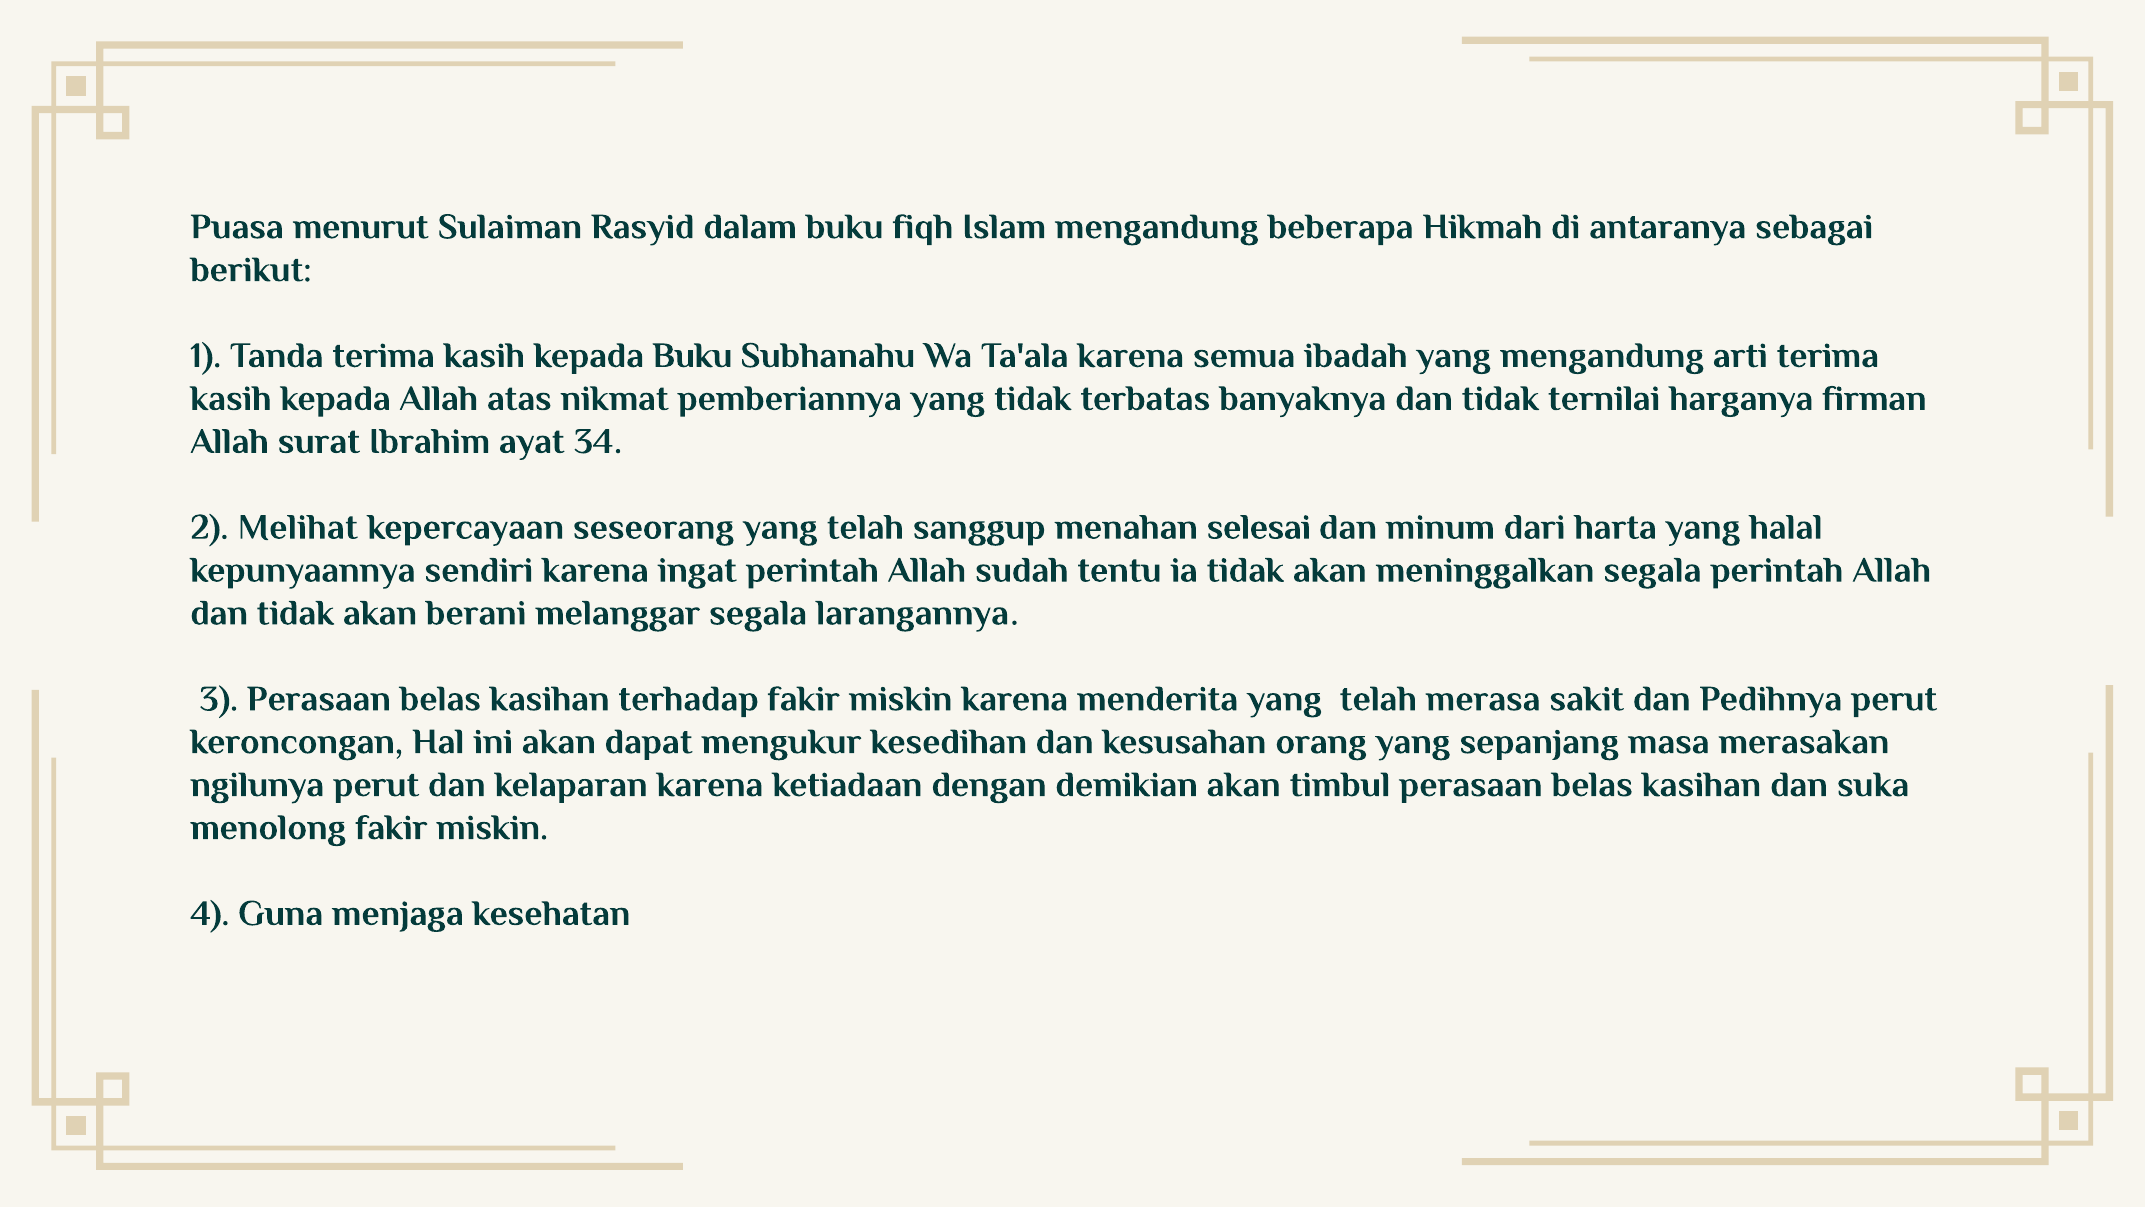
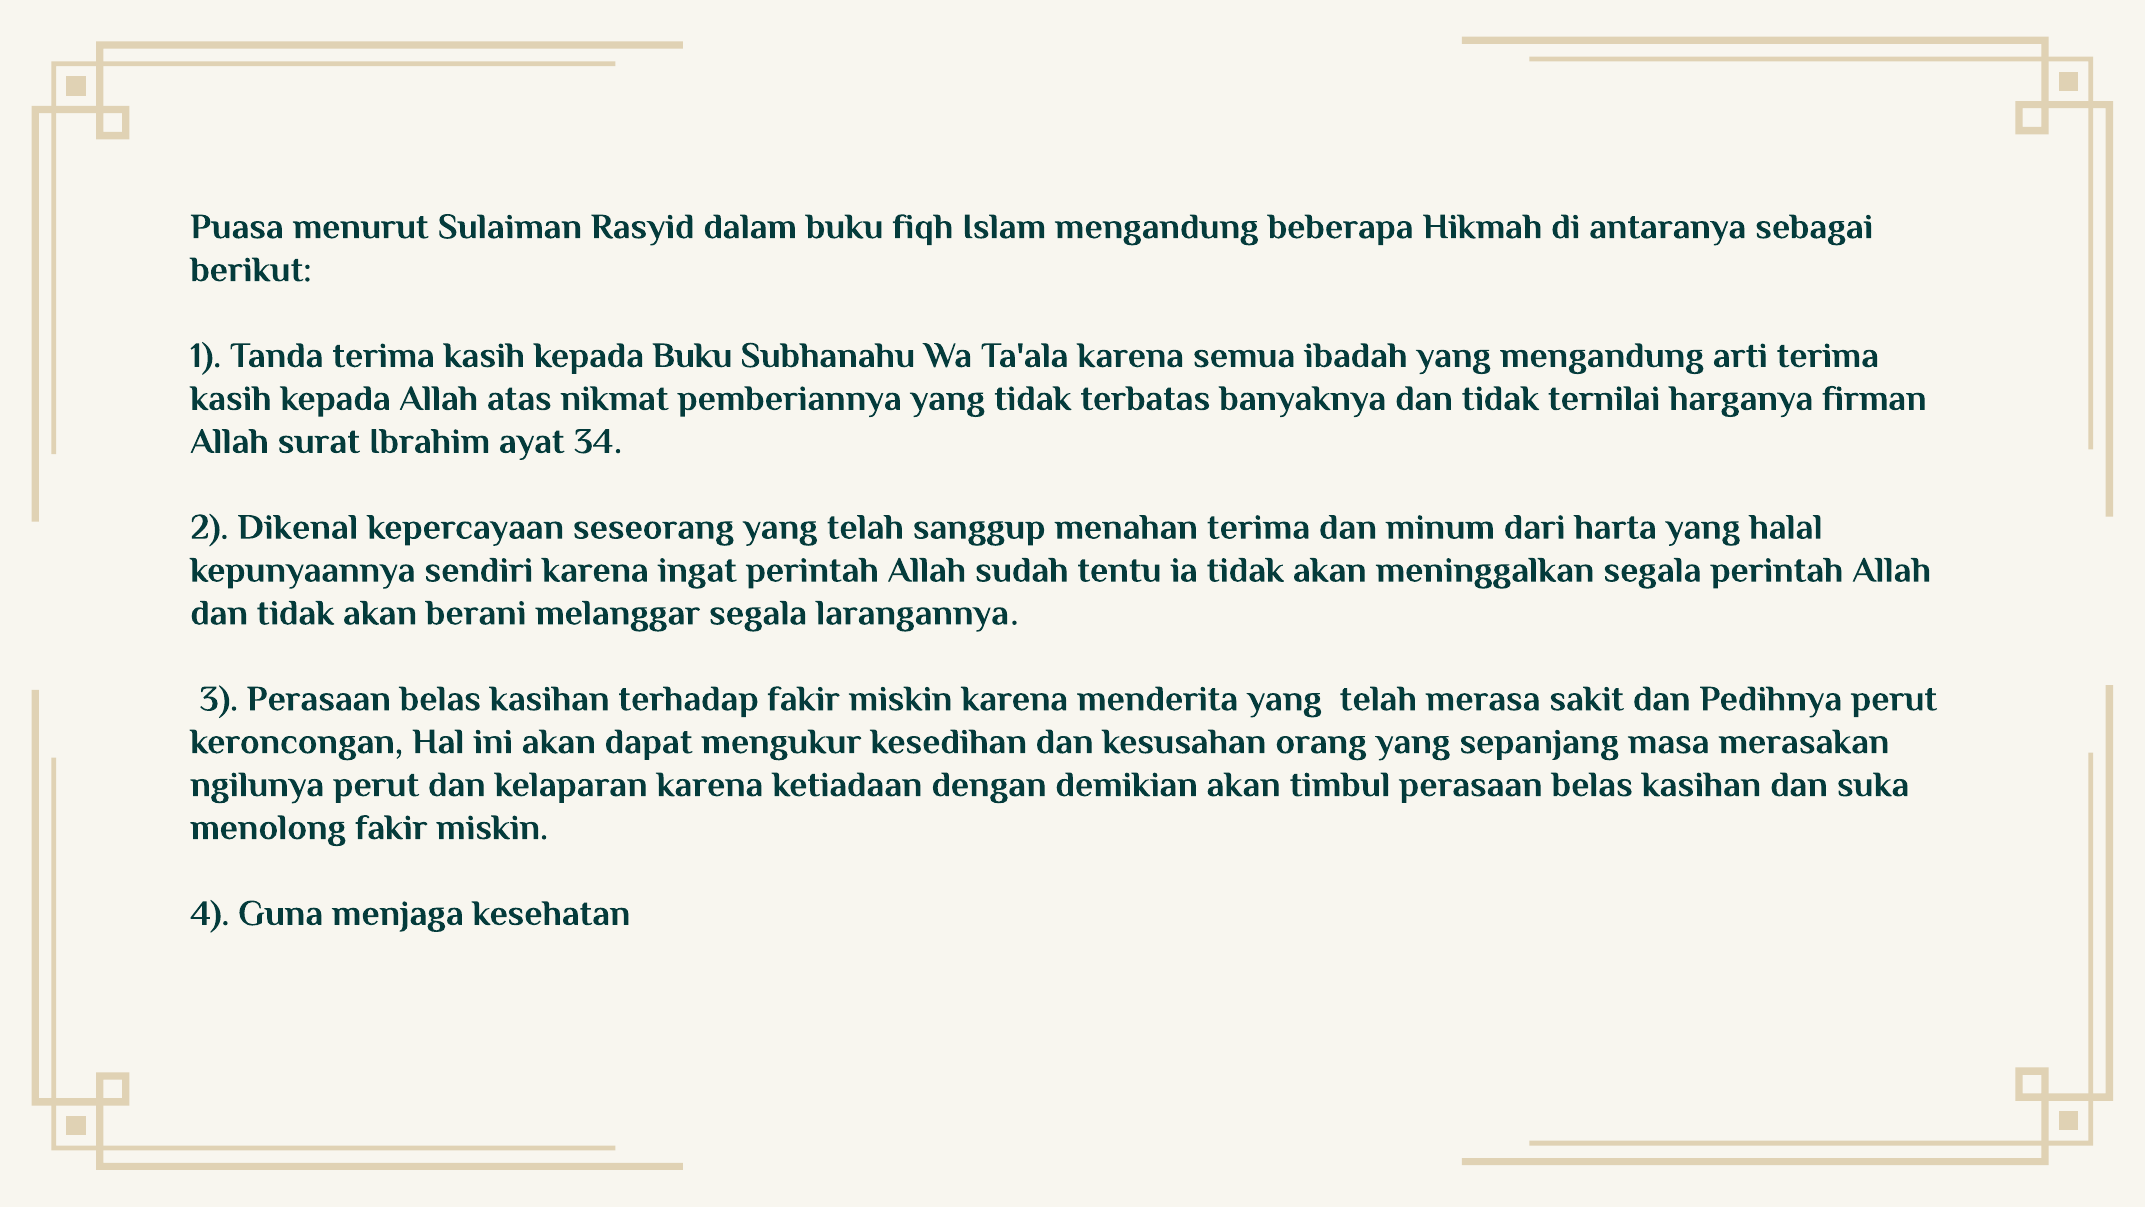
Melihat: Melihat -> Dikenal
menahan selesai: selesai -> terima
